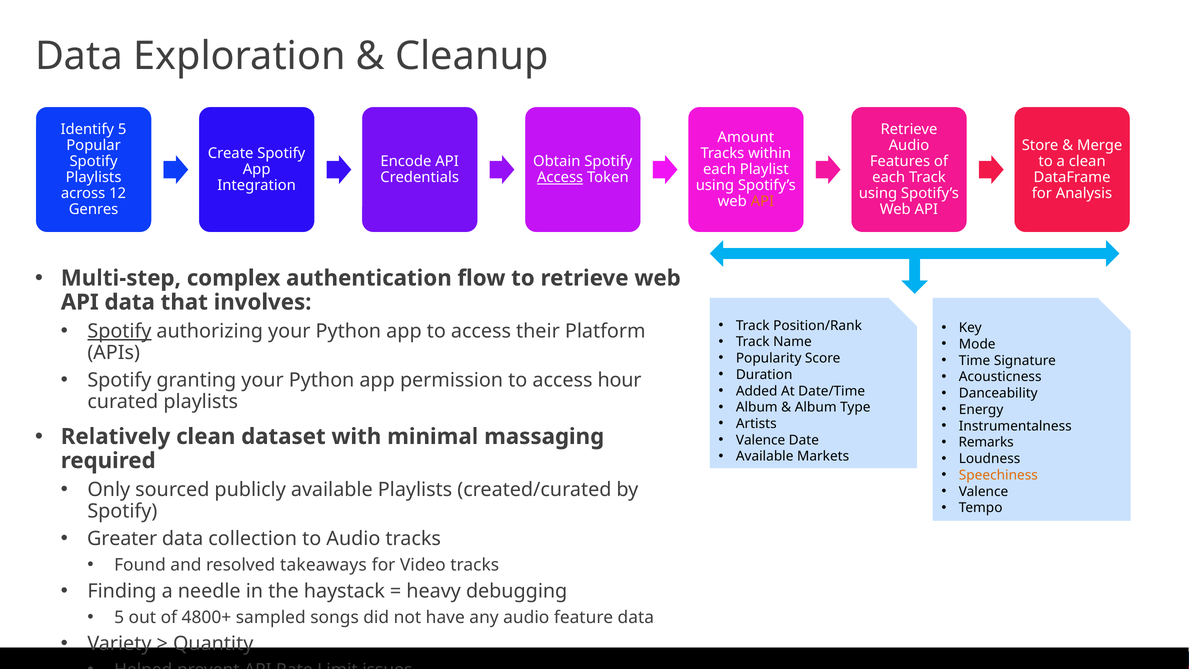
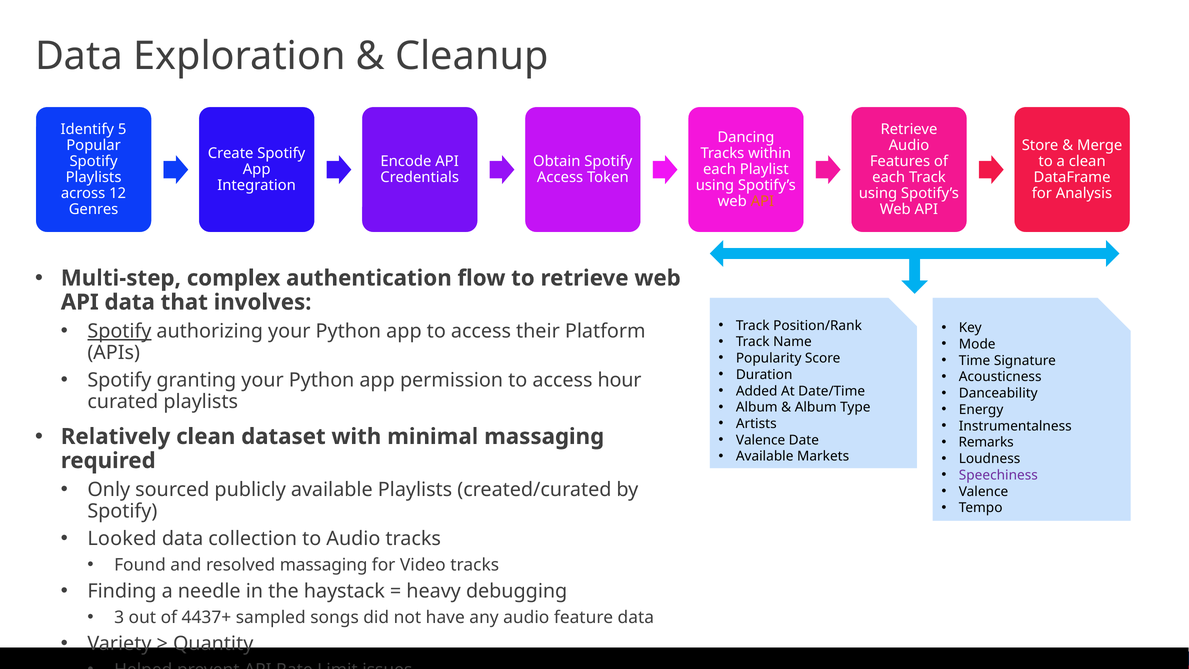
Amount: Amount -> Dancing
Access at (560, 177) underline: present -> none
Speechiness colour: orange -> purple
Greater: Greater -> Looked
resolved takeaways: takeaways -> massaging
5 at (119, 617): 5 -> 3
4800+: 4800+ -> 4437+
